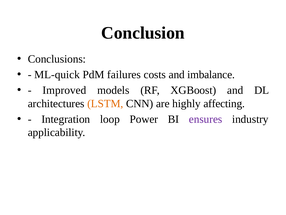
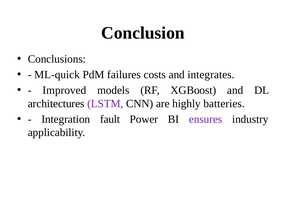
imbalance: imbalance -> integrates
LSTM colour: orange -> purple
affecting: affecting -> batteries
loop: loop -> fault
